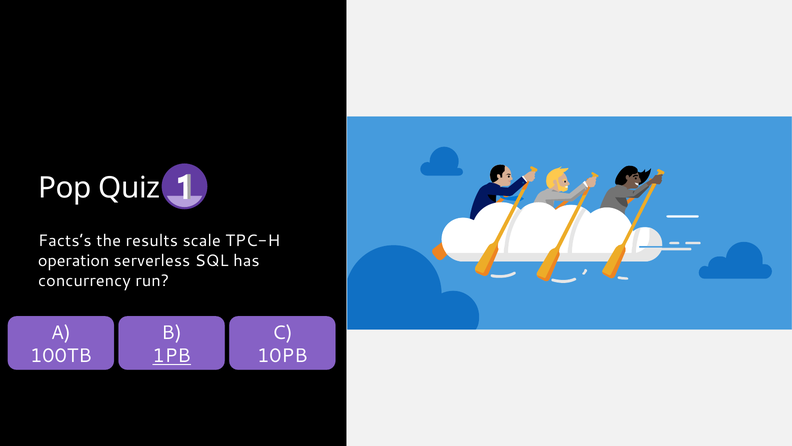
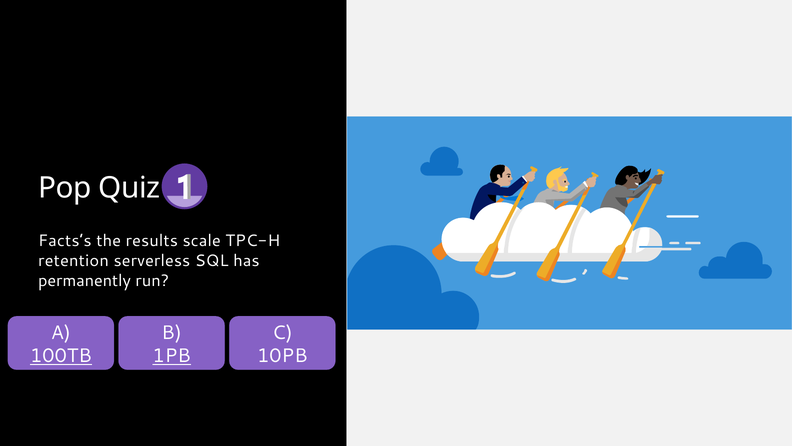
operation: operation -> retention
concurrency: concurrency -> permanently
100TB underline: none -> present
